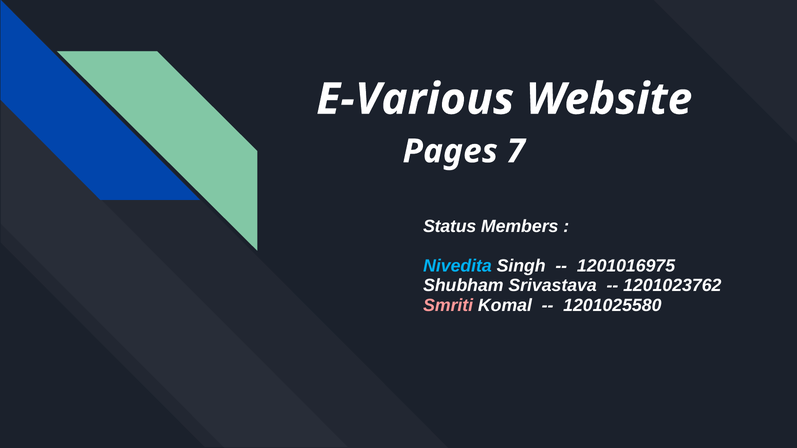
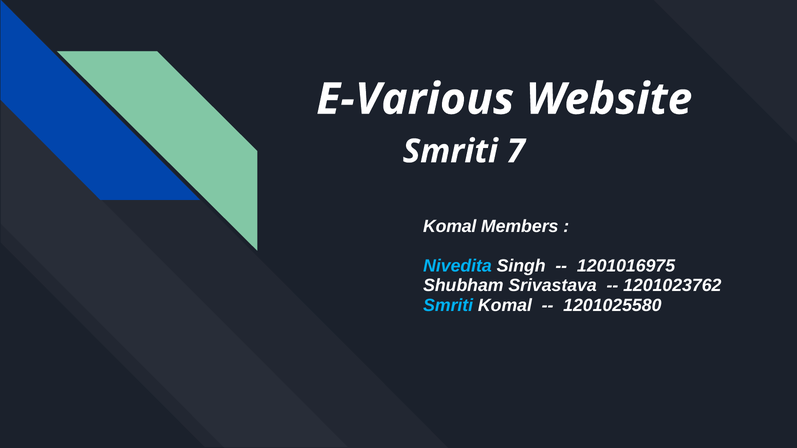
Pages at (450, 151): Pages -> Smriti
Status at (450, 227): Status -> Komal
Smriti at (448, 305) colour: pink -> light blue
